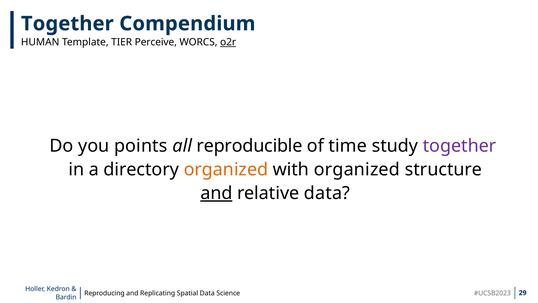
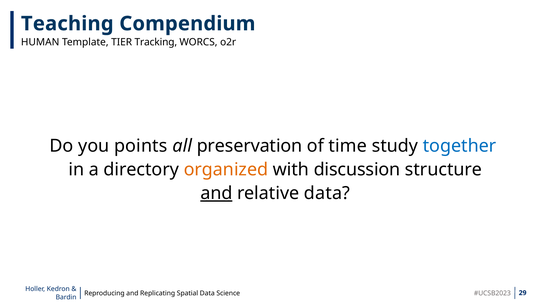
Together at (67, 24): Together -> Teaching
Perceive: Perceive -> Tracking
o2r underline: present -> none
reproducible: reproducible -> preservation
together at (460, 146) colour: purple -> blue
with organized: organized -> discussion
